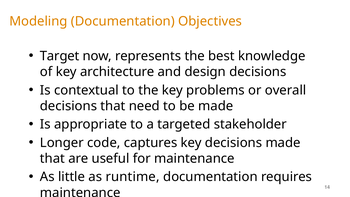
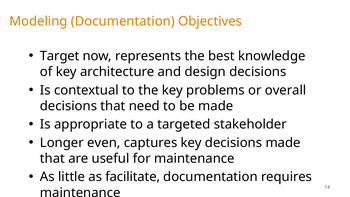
code: code -> even
runtime: runtime -> facilitate
